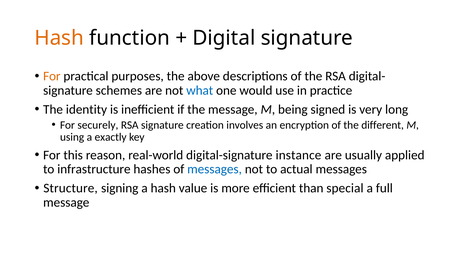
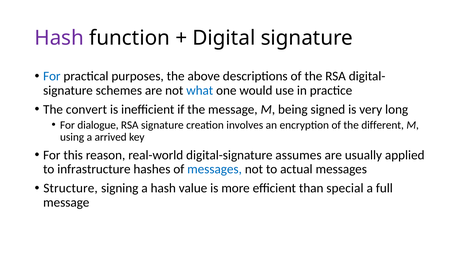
Hash at (59, 38) colour: orange -> purple
For at (52, 76) colour: orange -> blue
identity: identity -> convert
securely: securely -> dialogue
exactly: exactly -> arrived
instance: instance -> assumes
